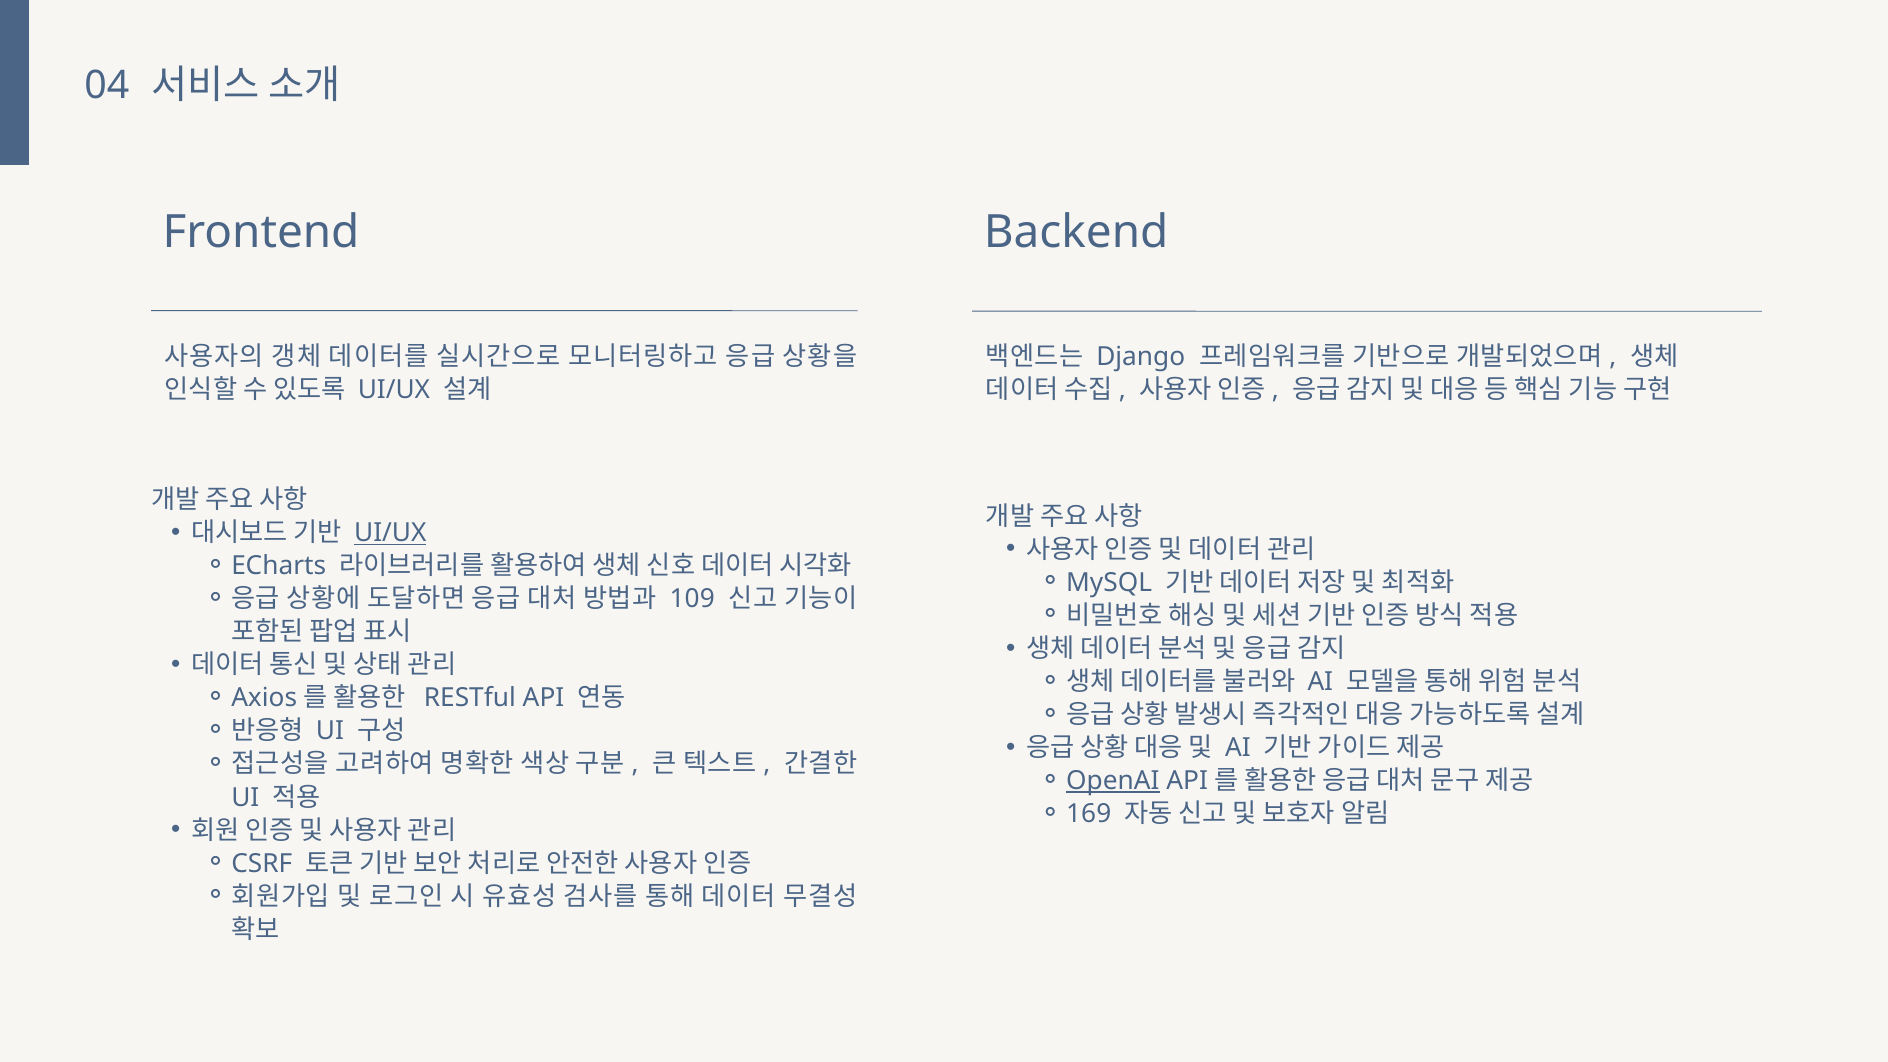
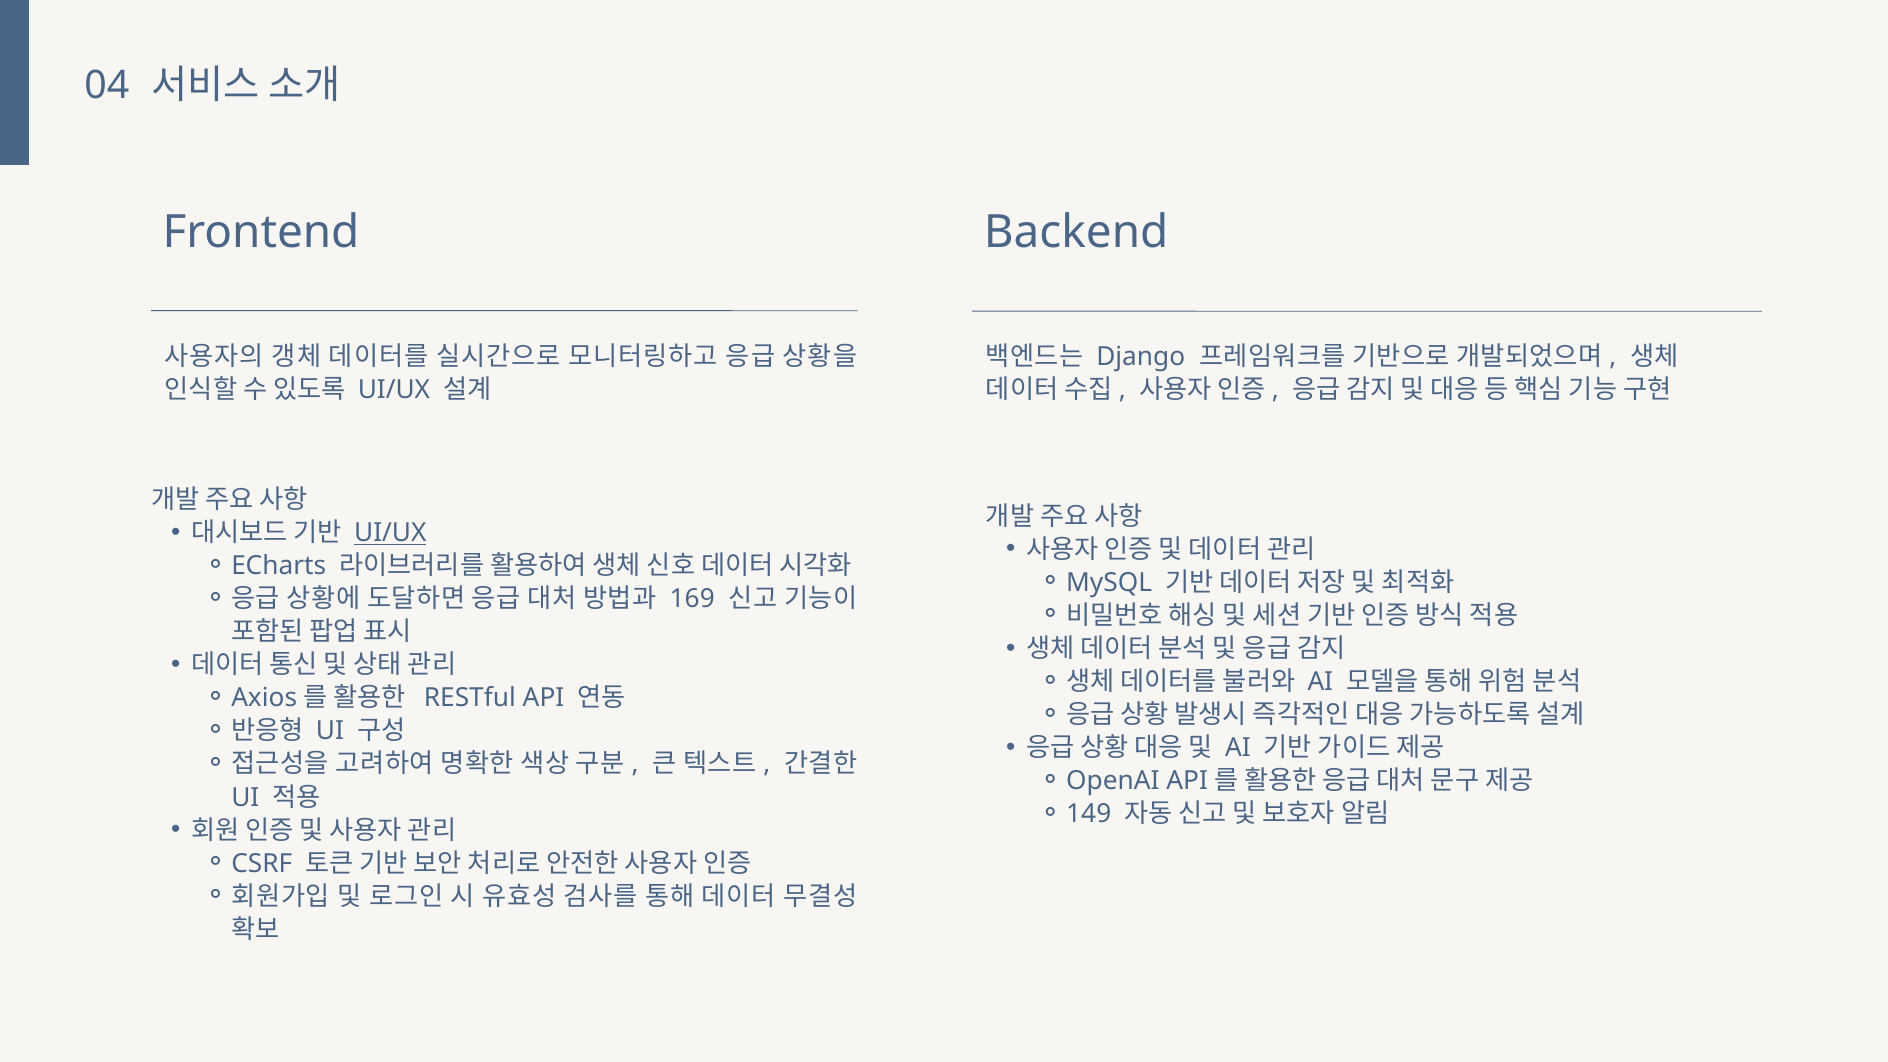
109: 109 -> 169
OpenAI underline: present -> none
169: 169 -> 149
